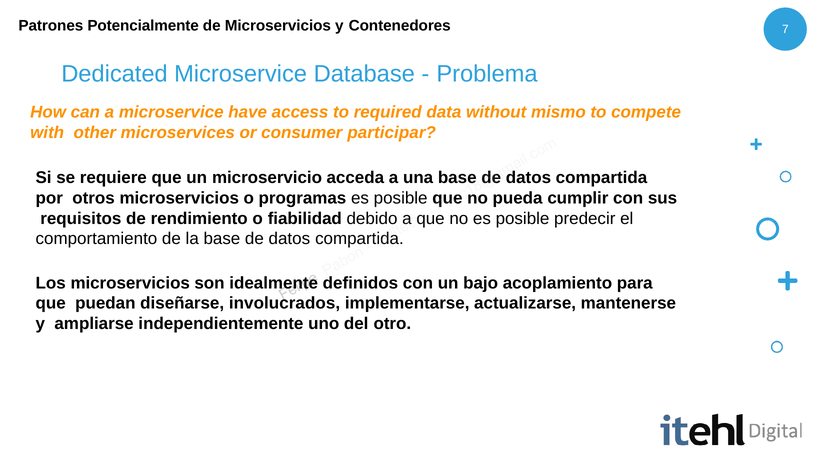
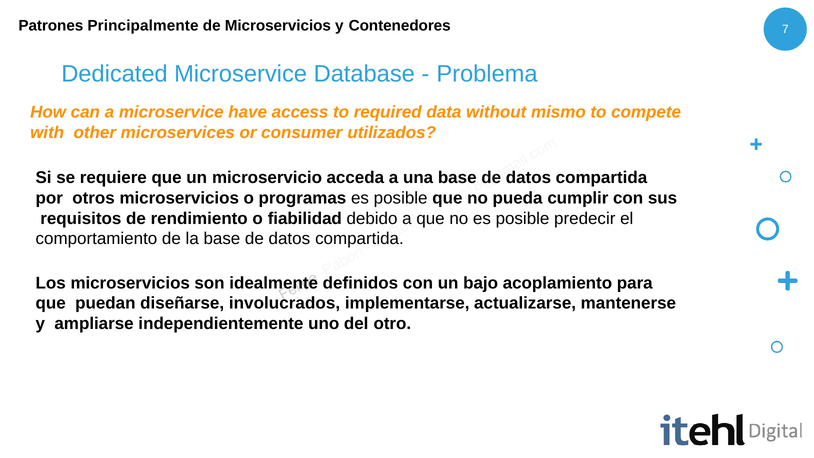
Potencialmente: Potencialmente -> Principalmente
participar: participar -> utilizados
